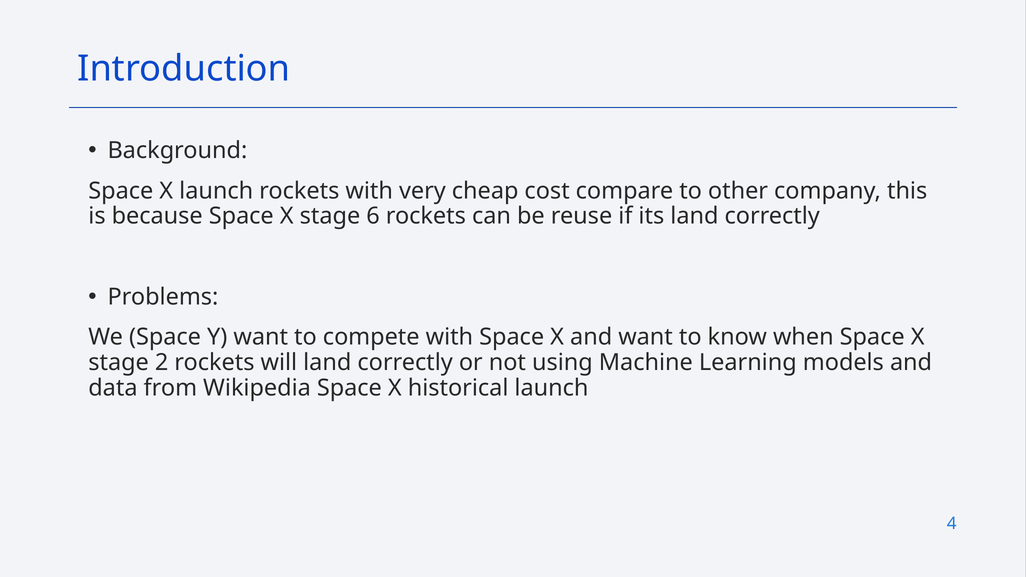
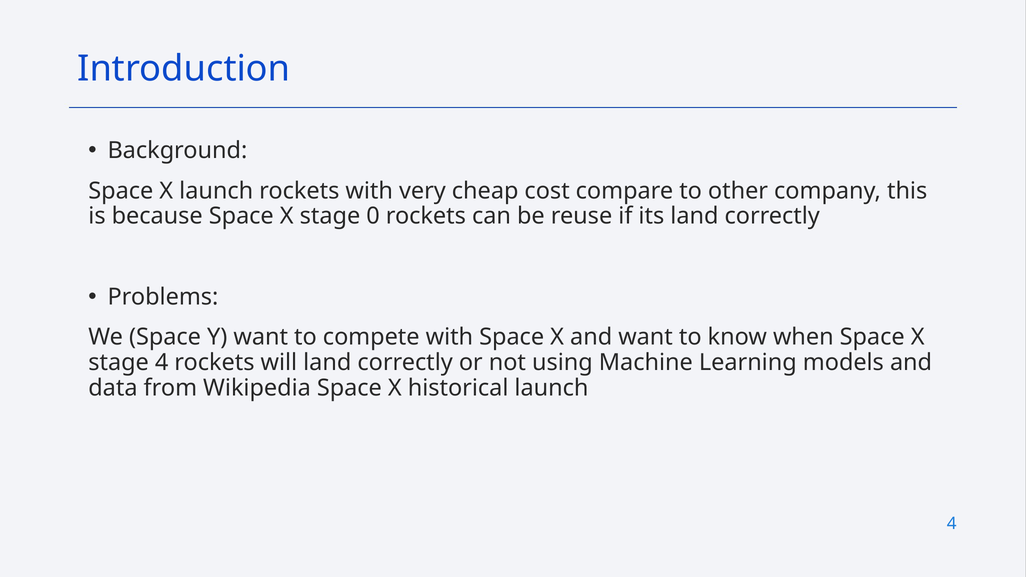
6: 6 -> 0
stage 2: 2 -> 4
